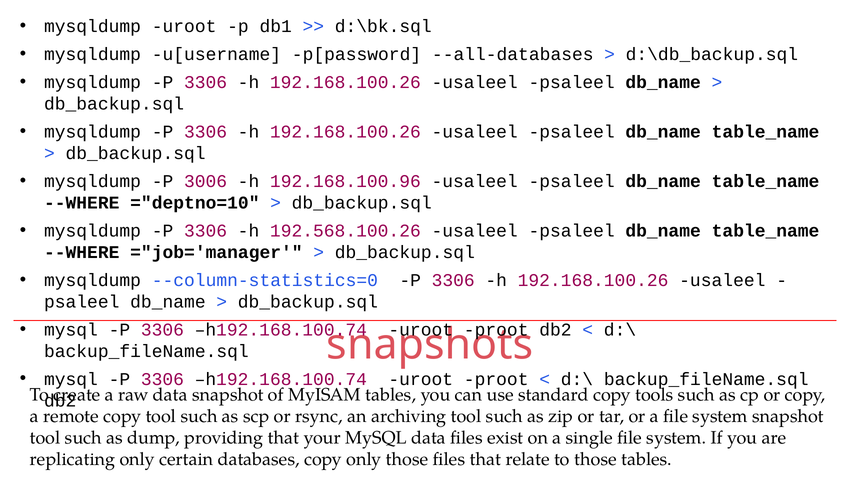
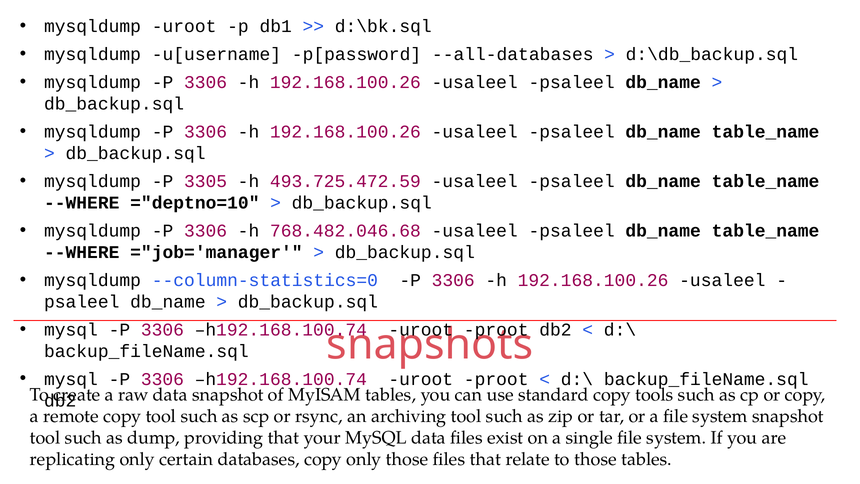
3006: 3006 -> 3305
192.168.100.96: 192.168.100.96 -> 493.725.472.59
192.568.100.26: 192.568.100.26 -> 768.482.046.68
